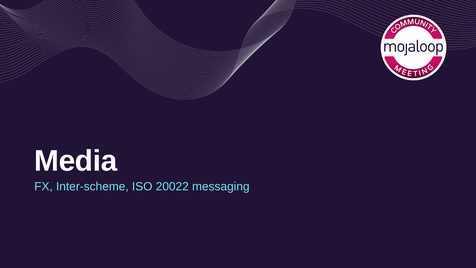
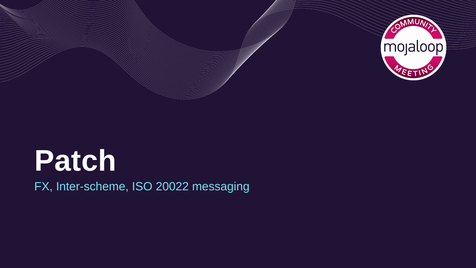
Media: Media -> Patch
